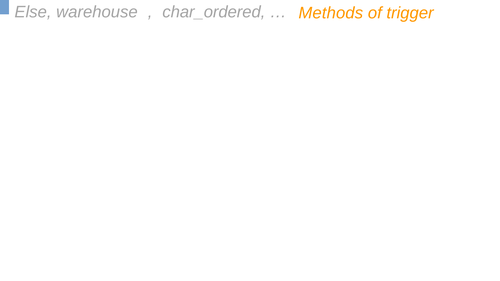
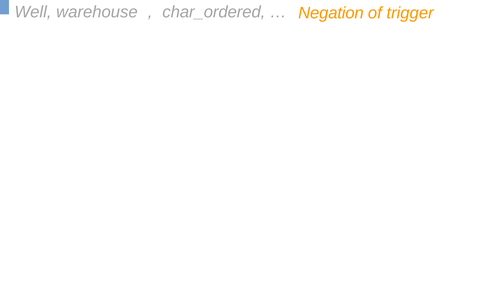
Else: Else -> Well
Methods: Methods -> Negation
